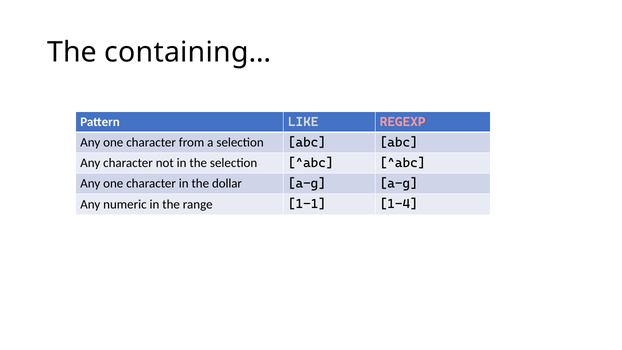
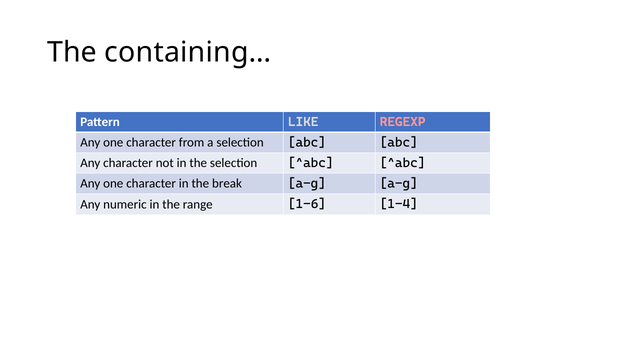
dollar: dollar -> break
1-1: 1-1 -> 1-6
